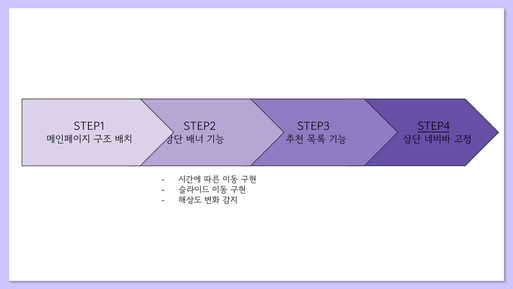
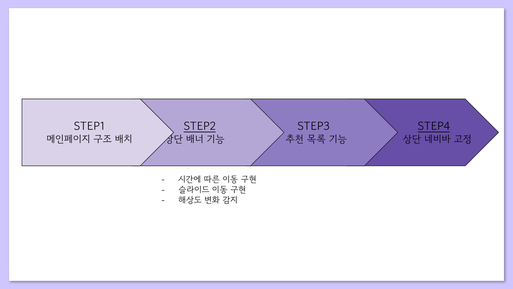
STEP2 underline: none -> present
